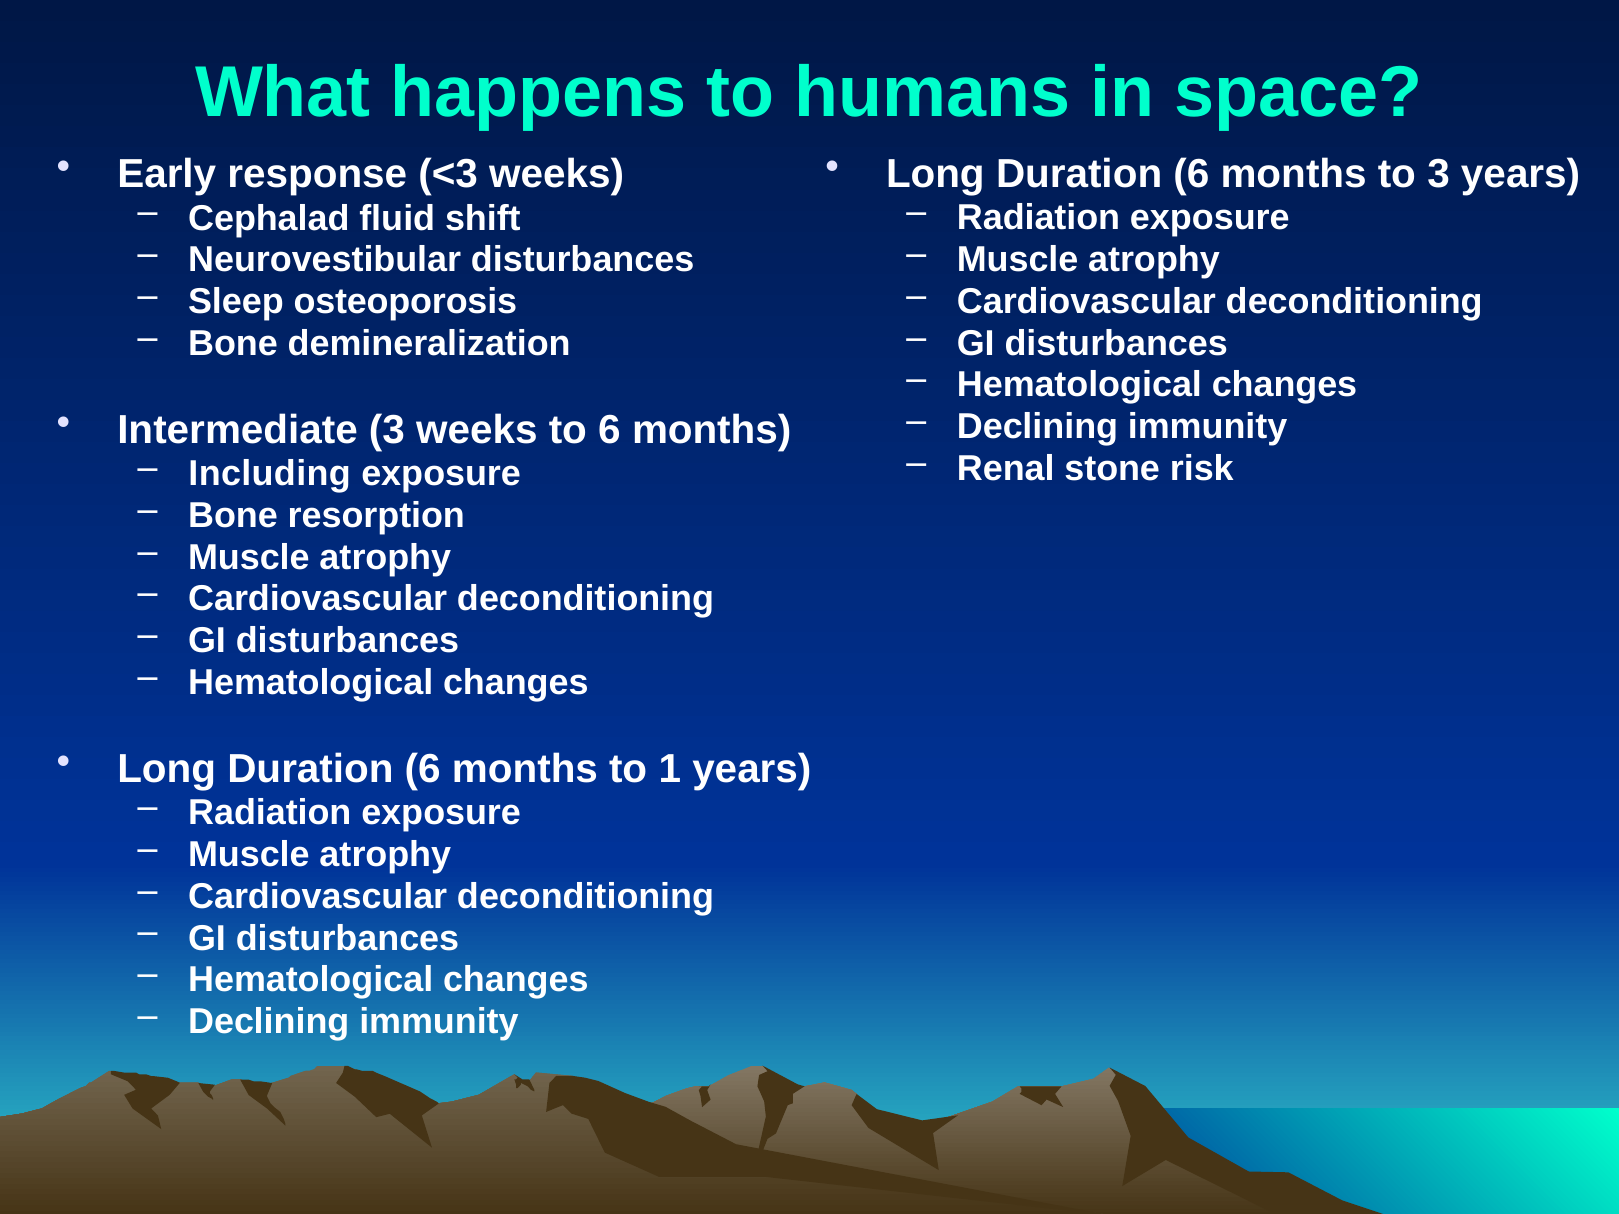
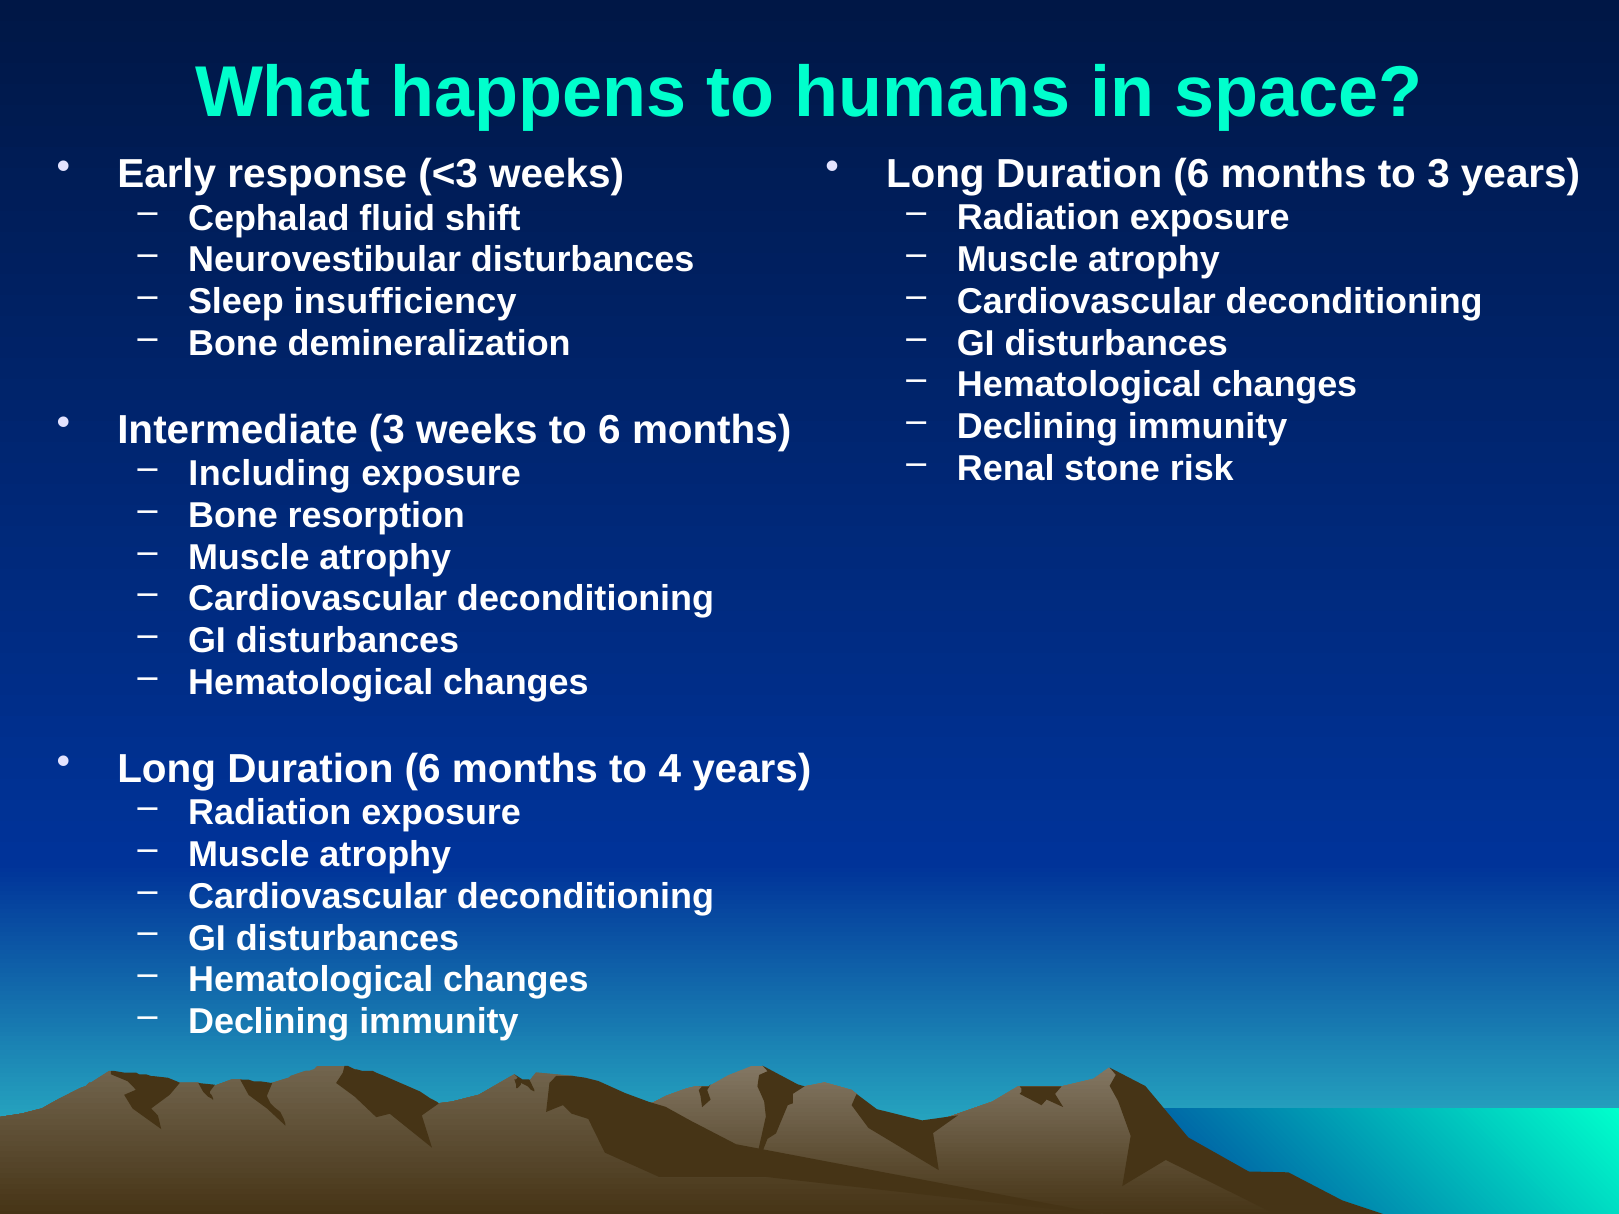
osteoporosis: osteoporosis -> insufficiency
1: 1 -> 4
